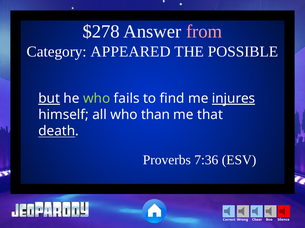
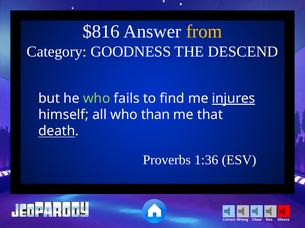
$278: $278 -> $816
from colour: pink -> yellow
APPEARED: APPEARED -> GOODNESS
POSSIBLE: POSSIBLE -> DESCEND
but underline: present -> none
7:36: 7:36 -> 1:36
